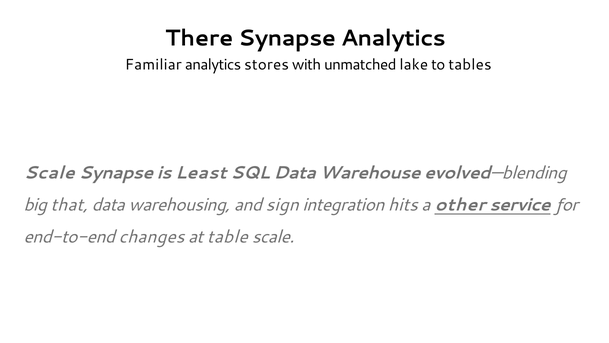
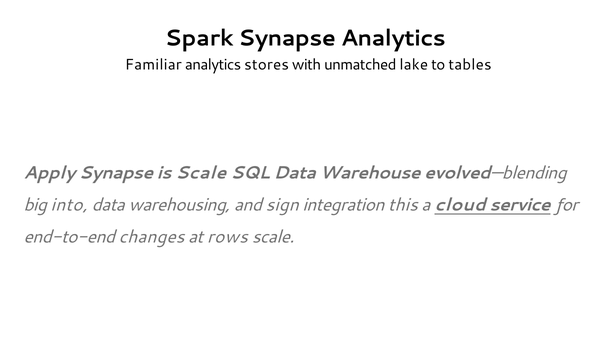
There: There -> Spark
Scale at (49, 173): Scale -> Apply
is Least: Least -> Scale
that: that -> into
hits: hits -> this
other: other -> cloud
table: table -> rows
